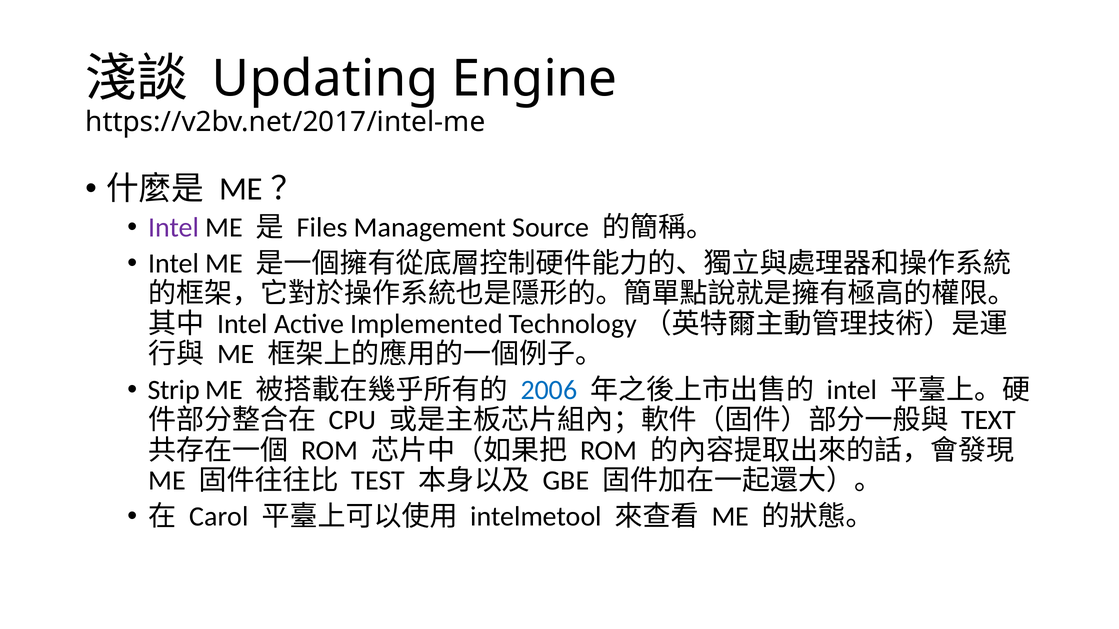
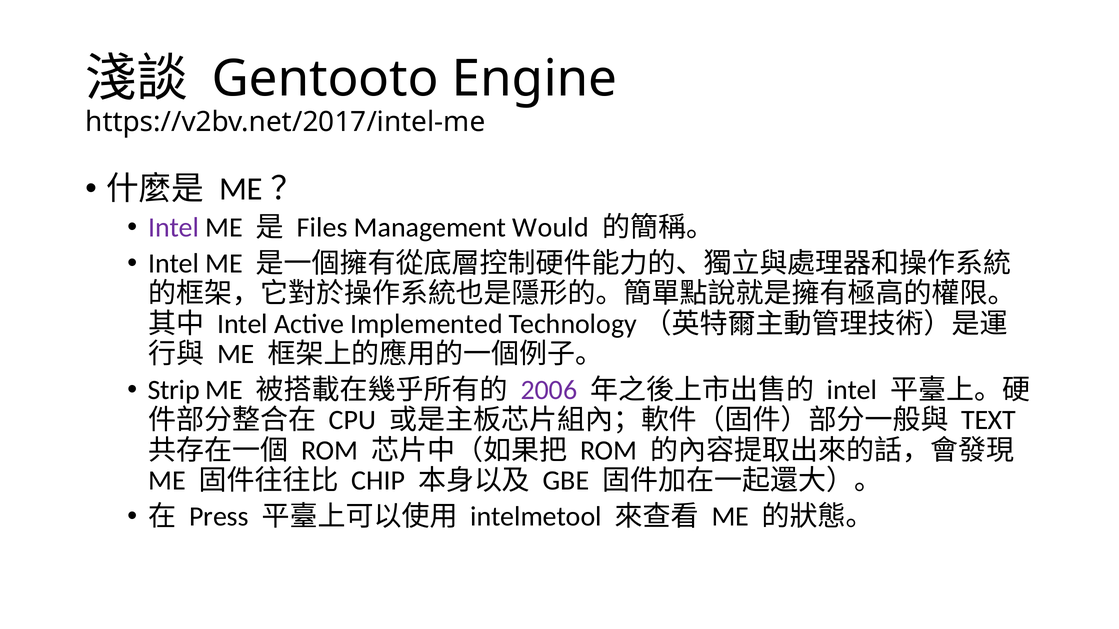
Updating: Updating -> Gentooto
Source: Source -> Would
2006 colour: blue -> purple
TEST: TEST -> CHIP
Carol: Carol -> Press
